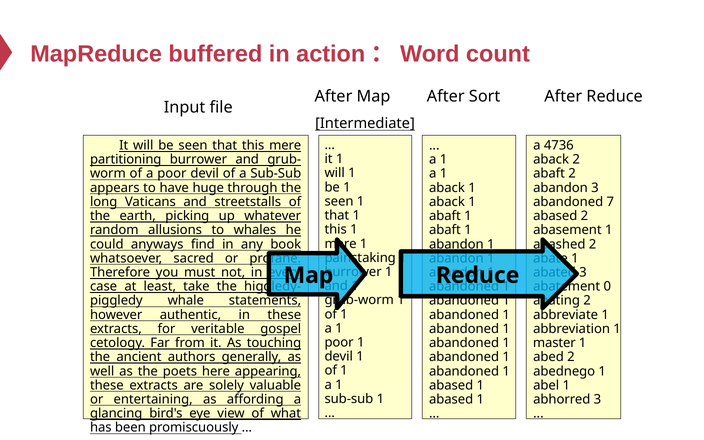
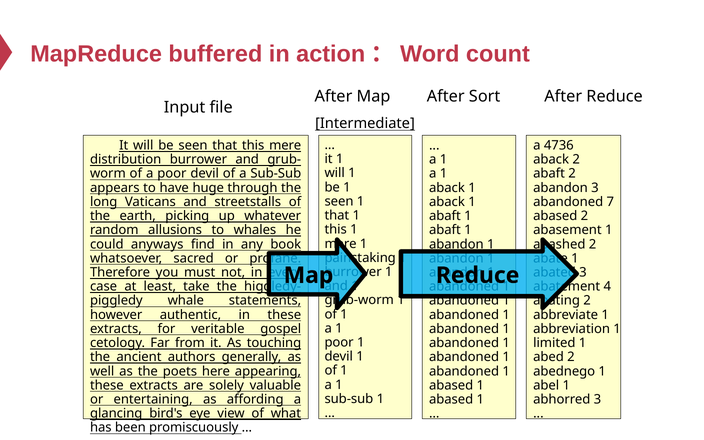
partitioning: partitioning -> distribution
0: 0 -> 4
master: master -> limited
